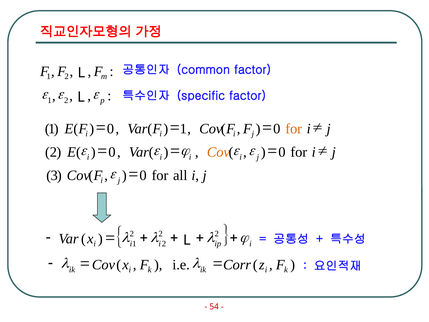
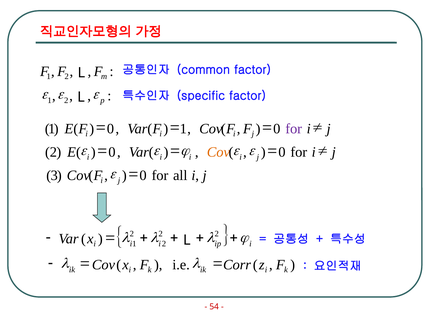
for at (294, 129) colour: orange -> purple
